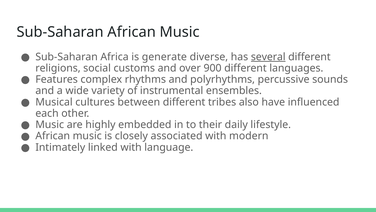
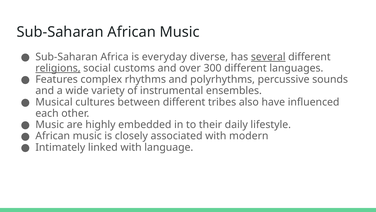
generate: generate -> everyday
religions underline: none -> present
900: 900 -> 300
